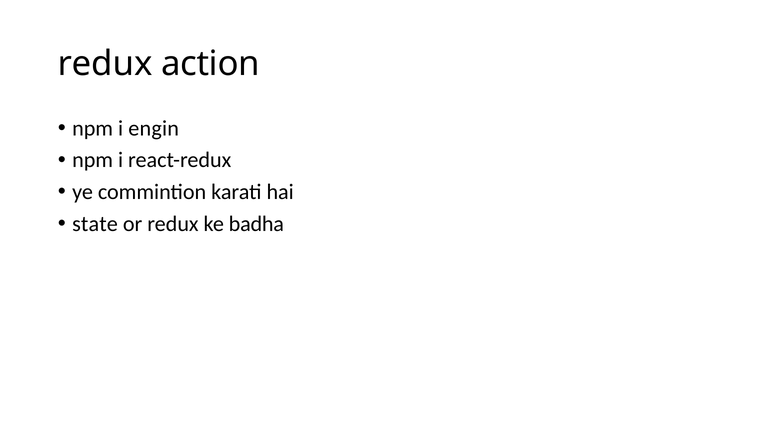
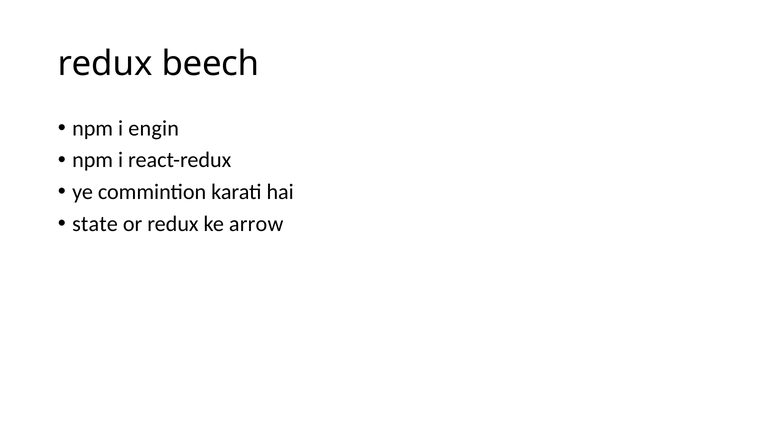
action: action -> beech
badha: badha -> arrow
